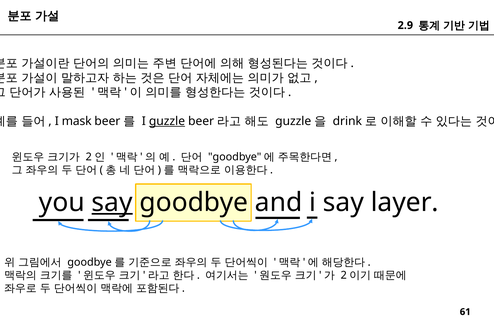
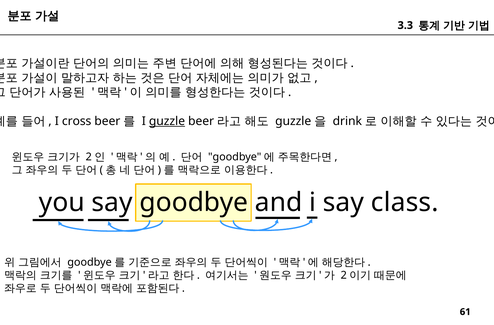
2.9: 2.9 -> 3.3
mask: mask -> cross
say at (112, 202) underline: present -> none
layer: layer -> class
